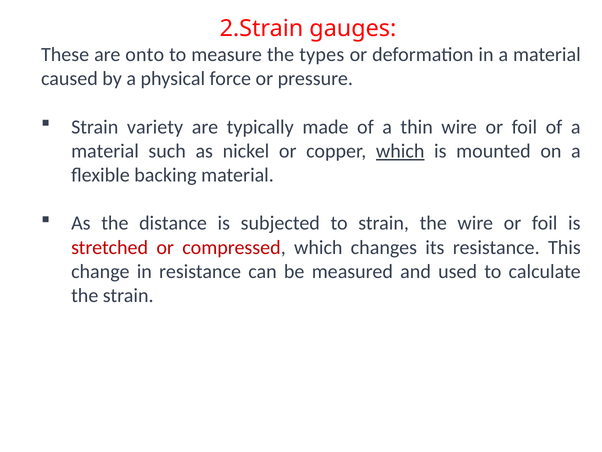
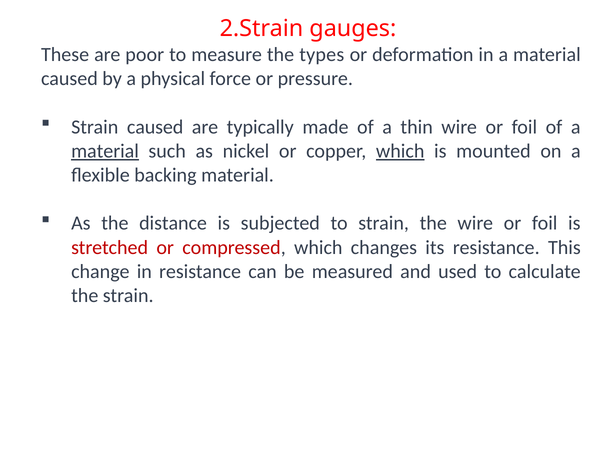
onto: onto -> poor
Strain variety: variety -> caused
material at (105, 151) underline: none -> present
